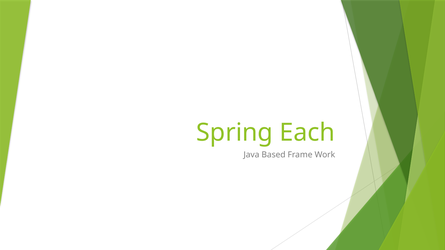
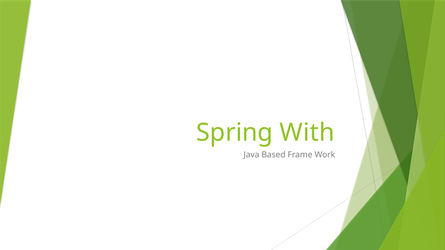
Each: Each -> With
